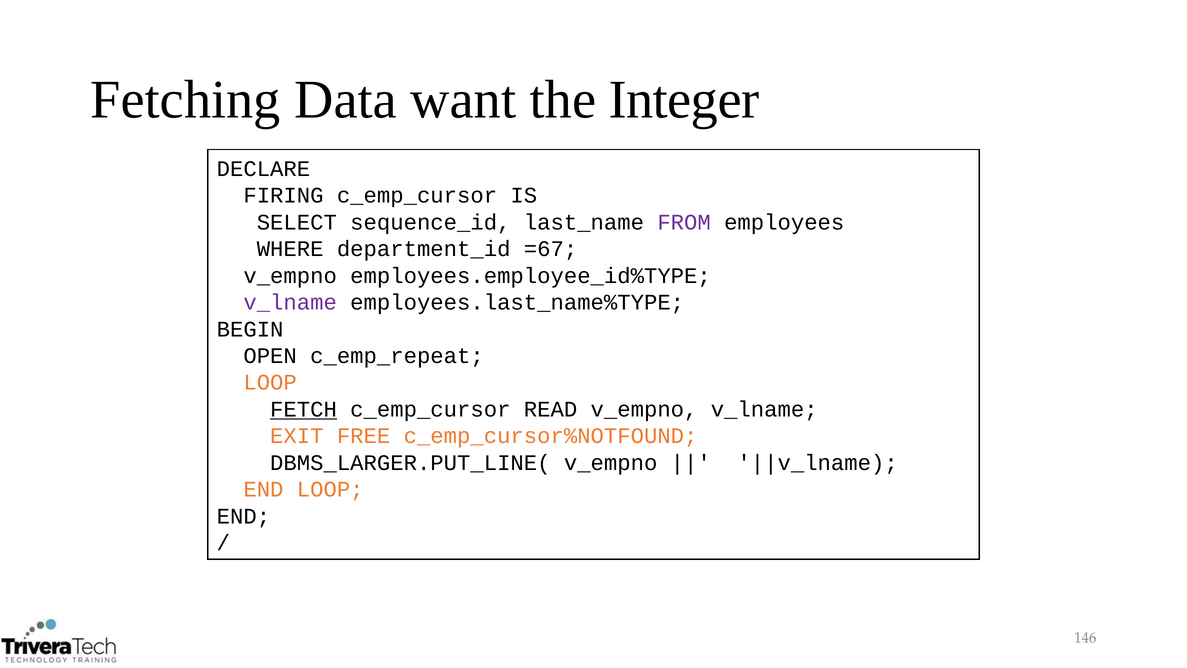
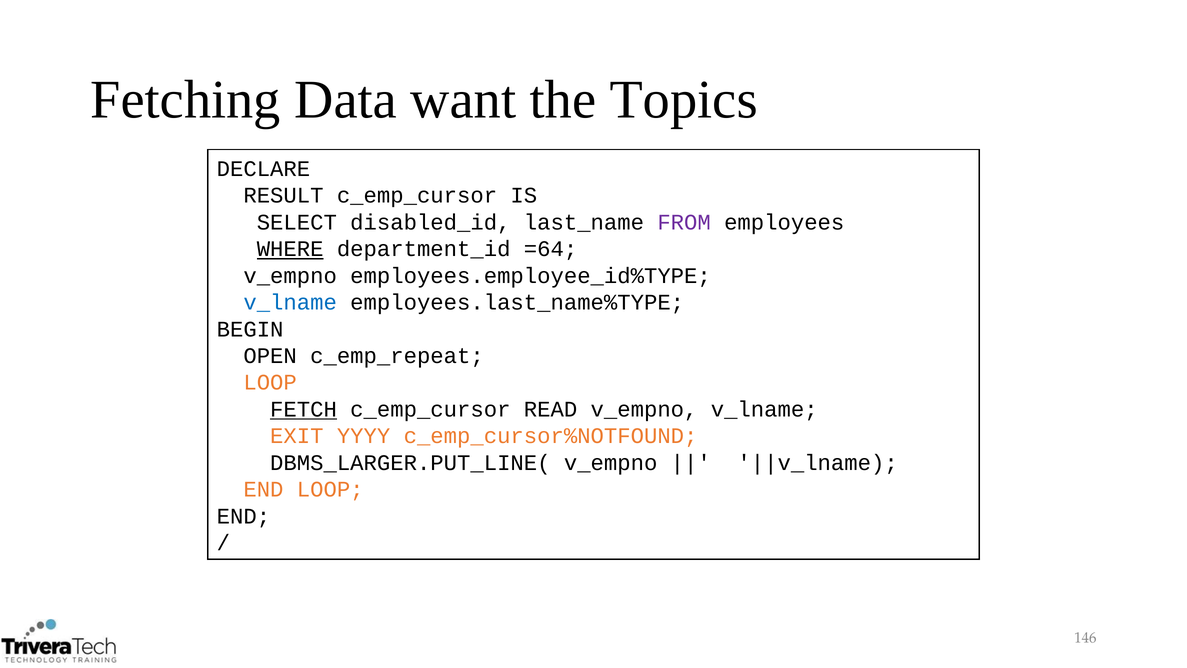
Integer: Integer -> Topics
FIRING: FIRING -> RESULT
sequence_id: sequence_id -> disabled_id
WHERE underline: none -> present
=67: =67 -> =64
v_lname at (290, 302) colour: purple -> blue
FREE: FREE -> YYYY
